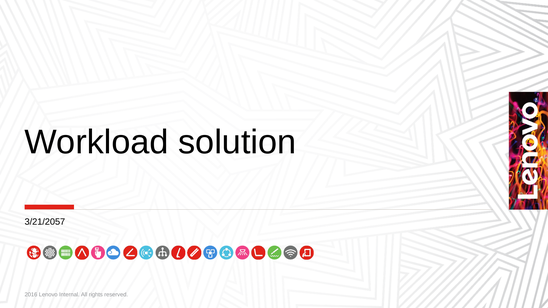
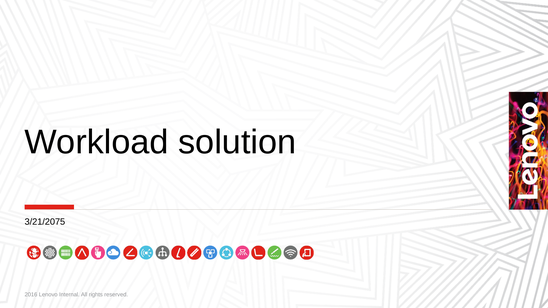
3/21/2057: 3/21/2057 -> 3/21/2075
